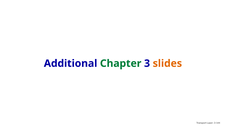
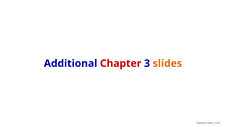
Chapter colour: green -> red
